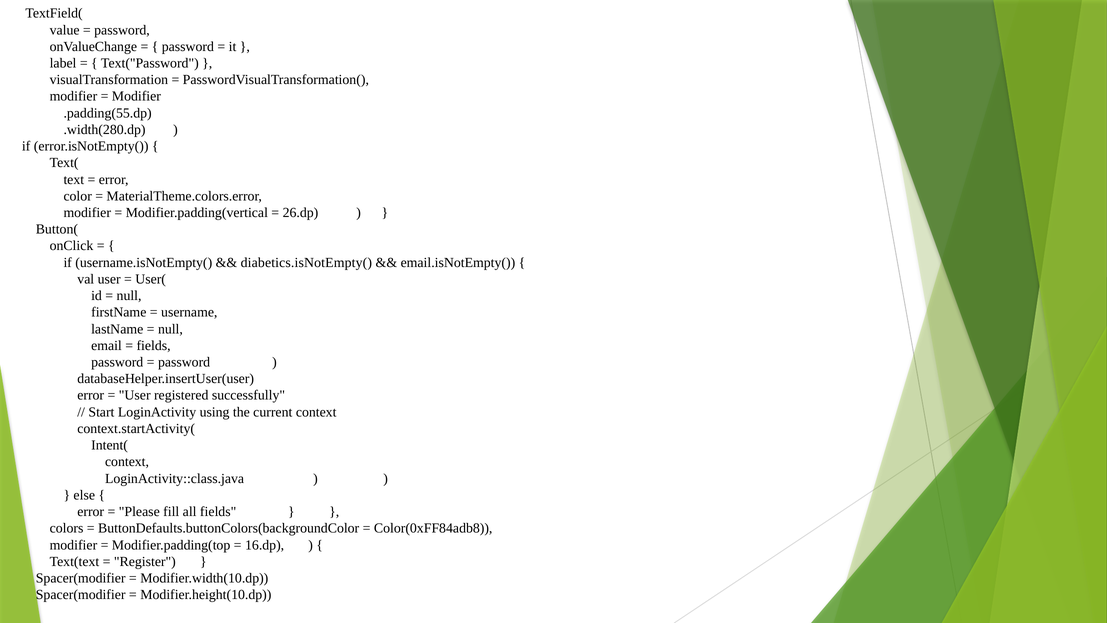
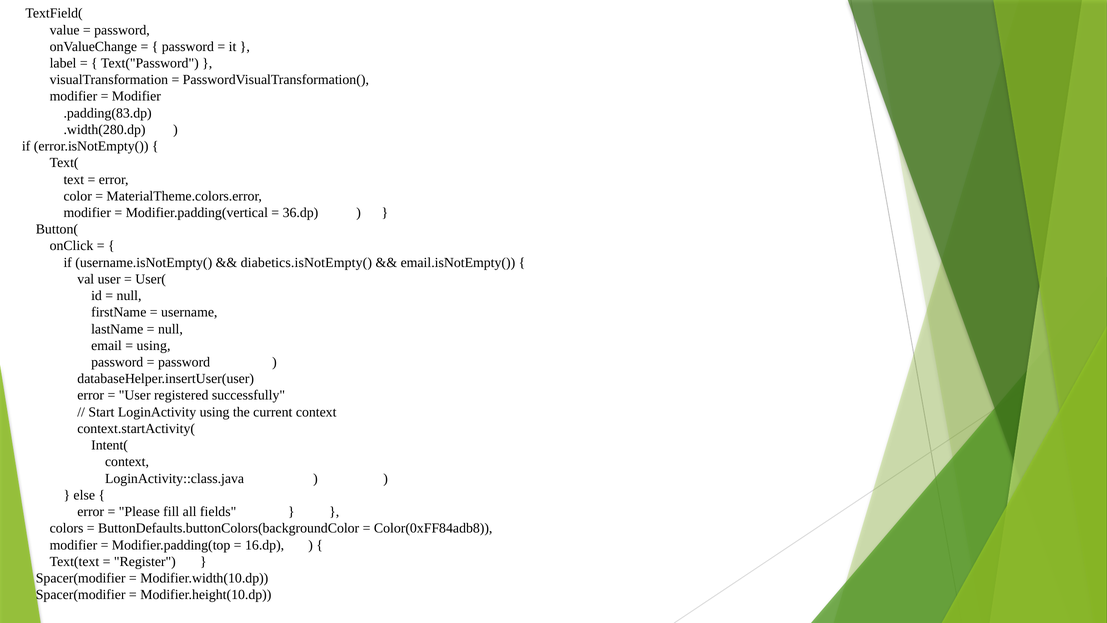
.padding(55.dp: .padding(55.dp -> .padding(83.dp
26.dp: 26.dp -> 36.dp
fields at (154, 345): fields -> using
